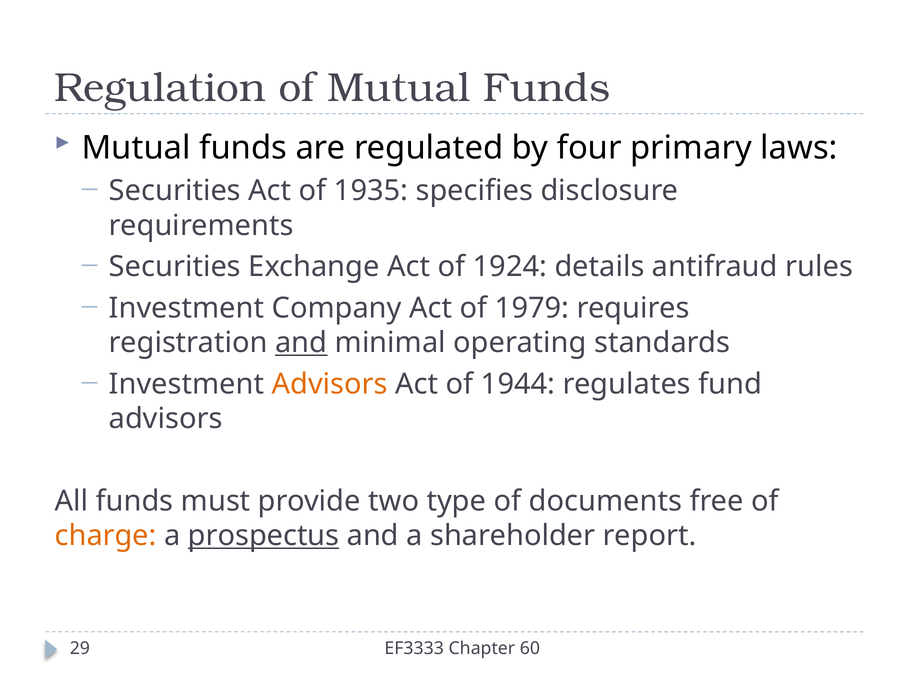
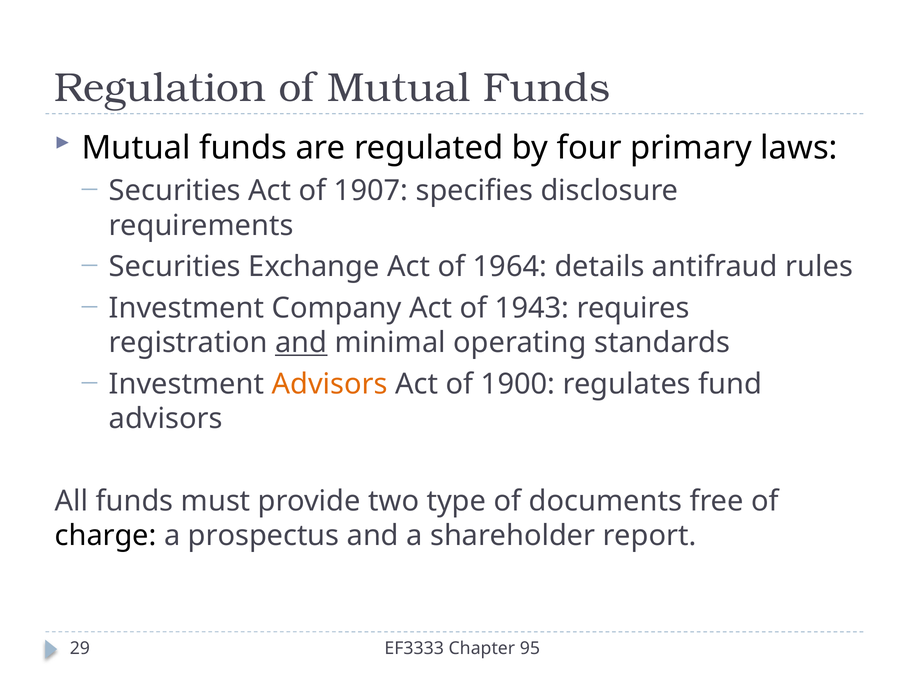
1935: 1935 -> 1907
1924: 1924 -> 1964
1979: 1979 -> 1943
1944: 1944 -> 1900
charge colour: orange -> black
prospectus underline: present -> none
60: 60 -> 95
